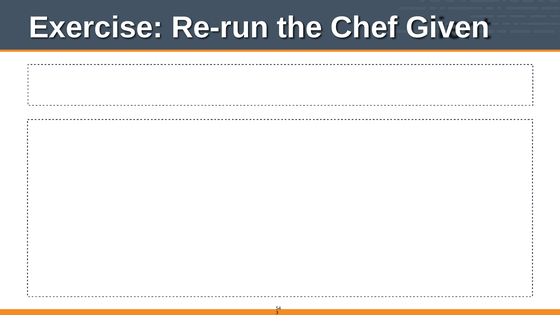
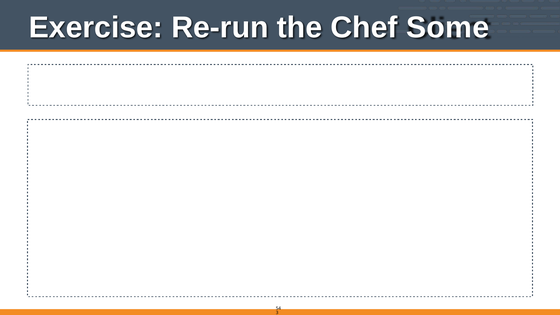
Given: Given -> Some
